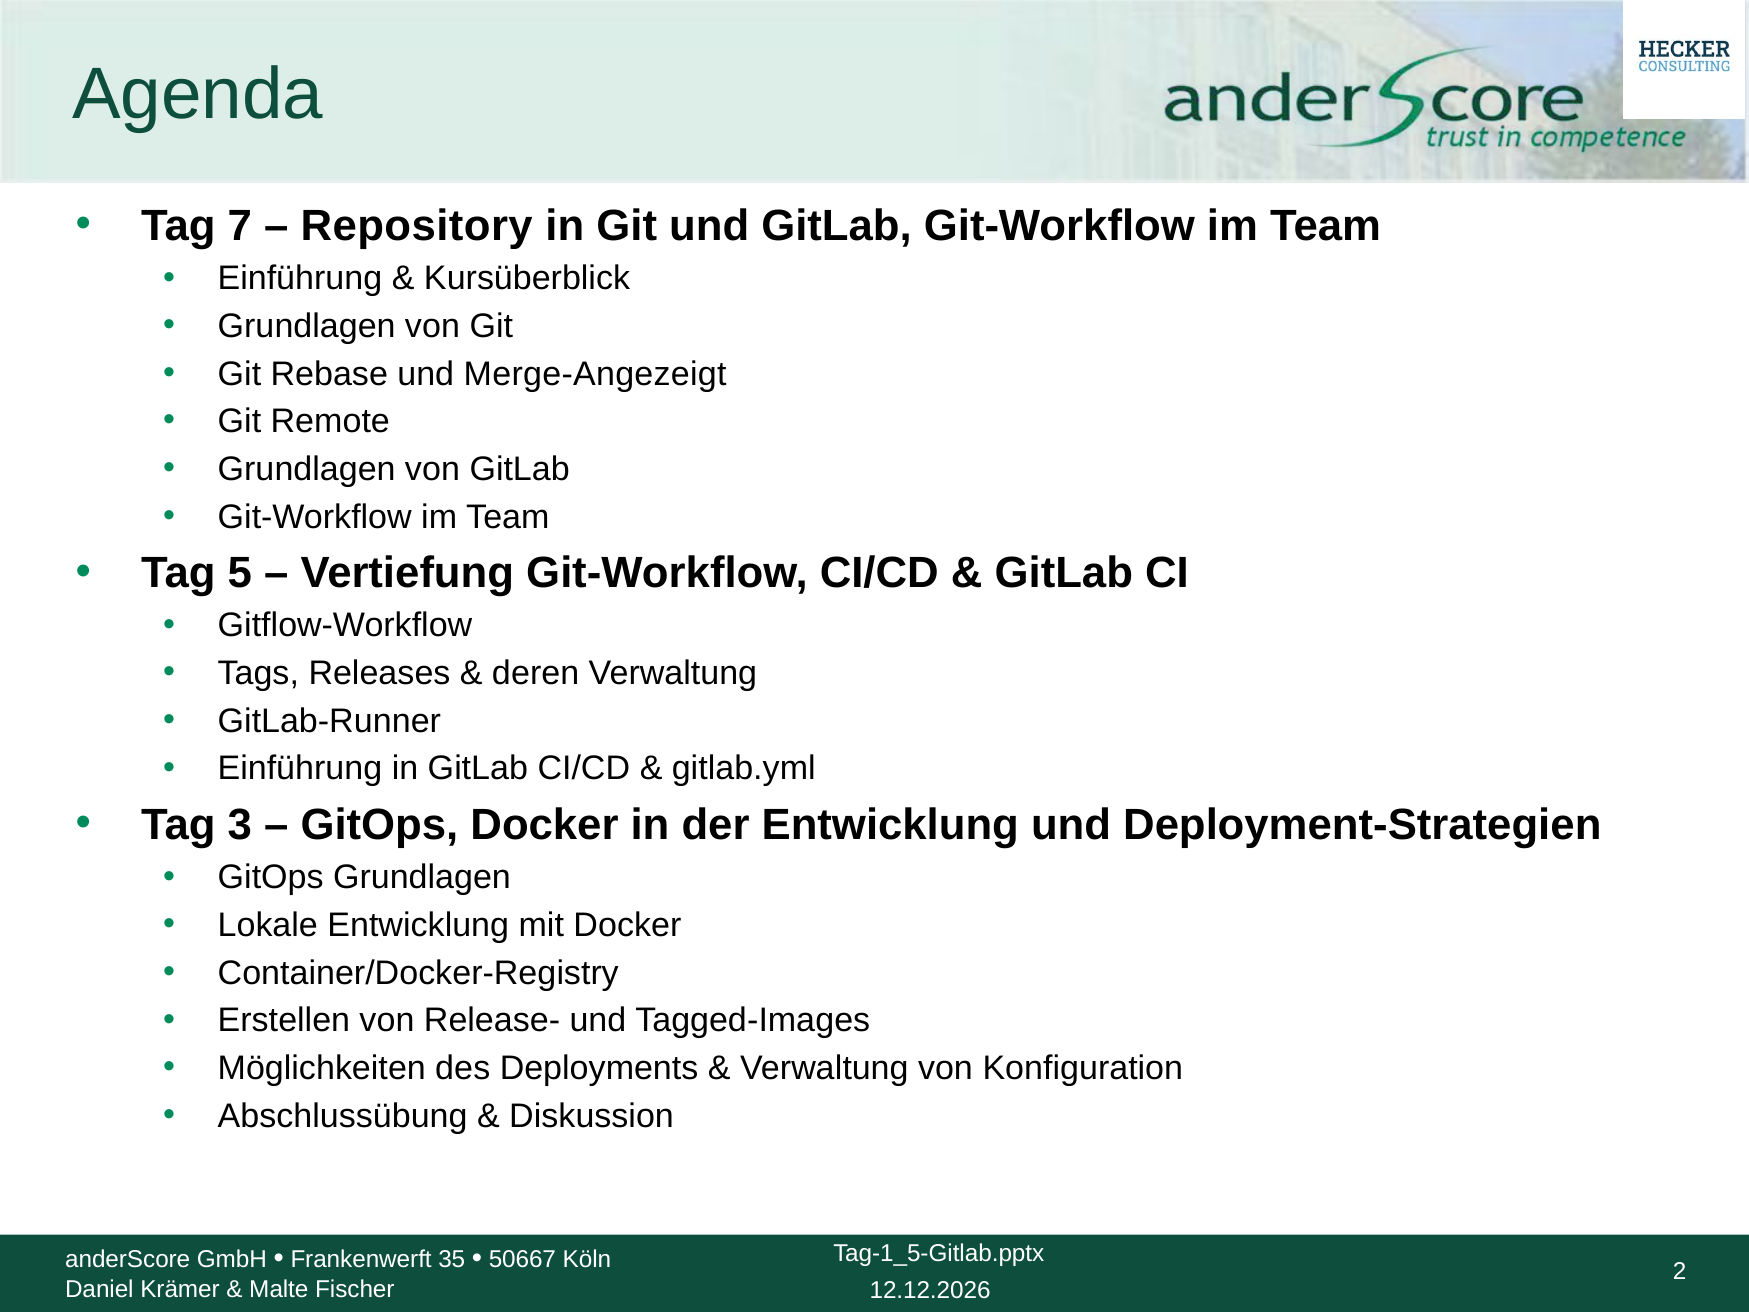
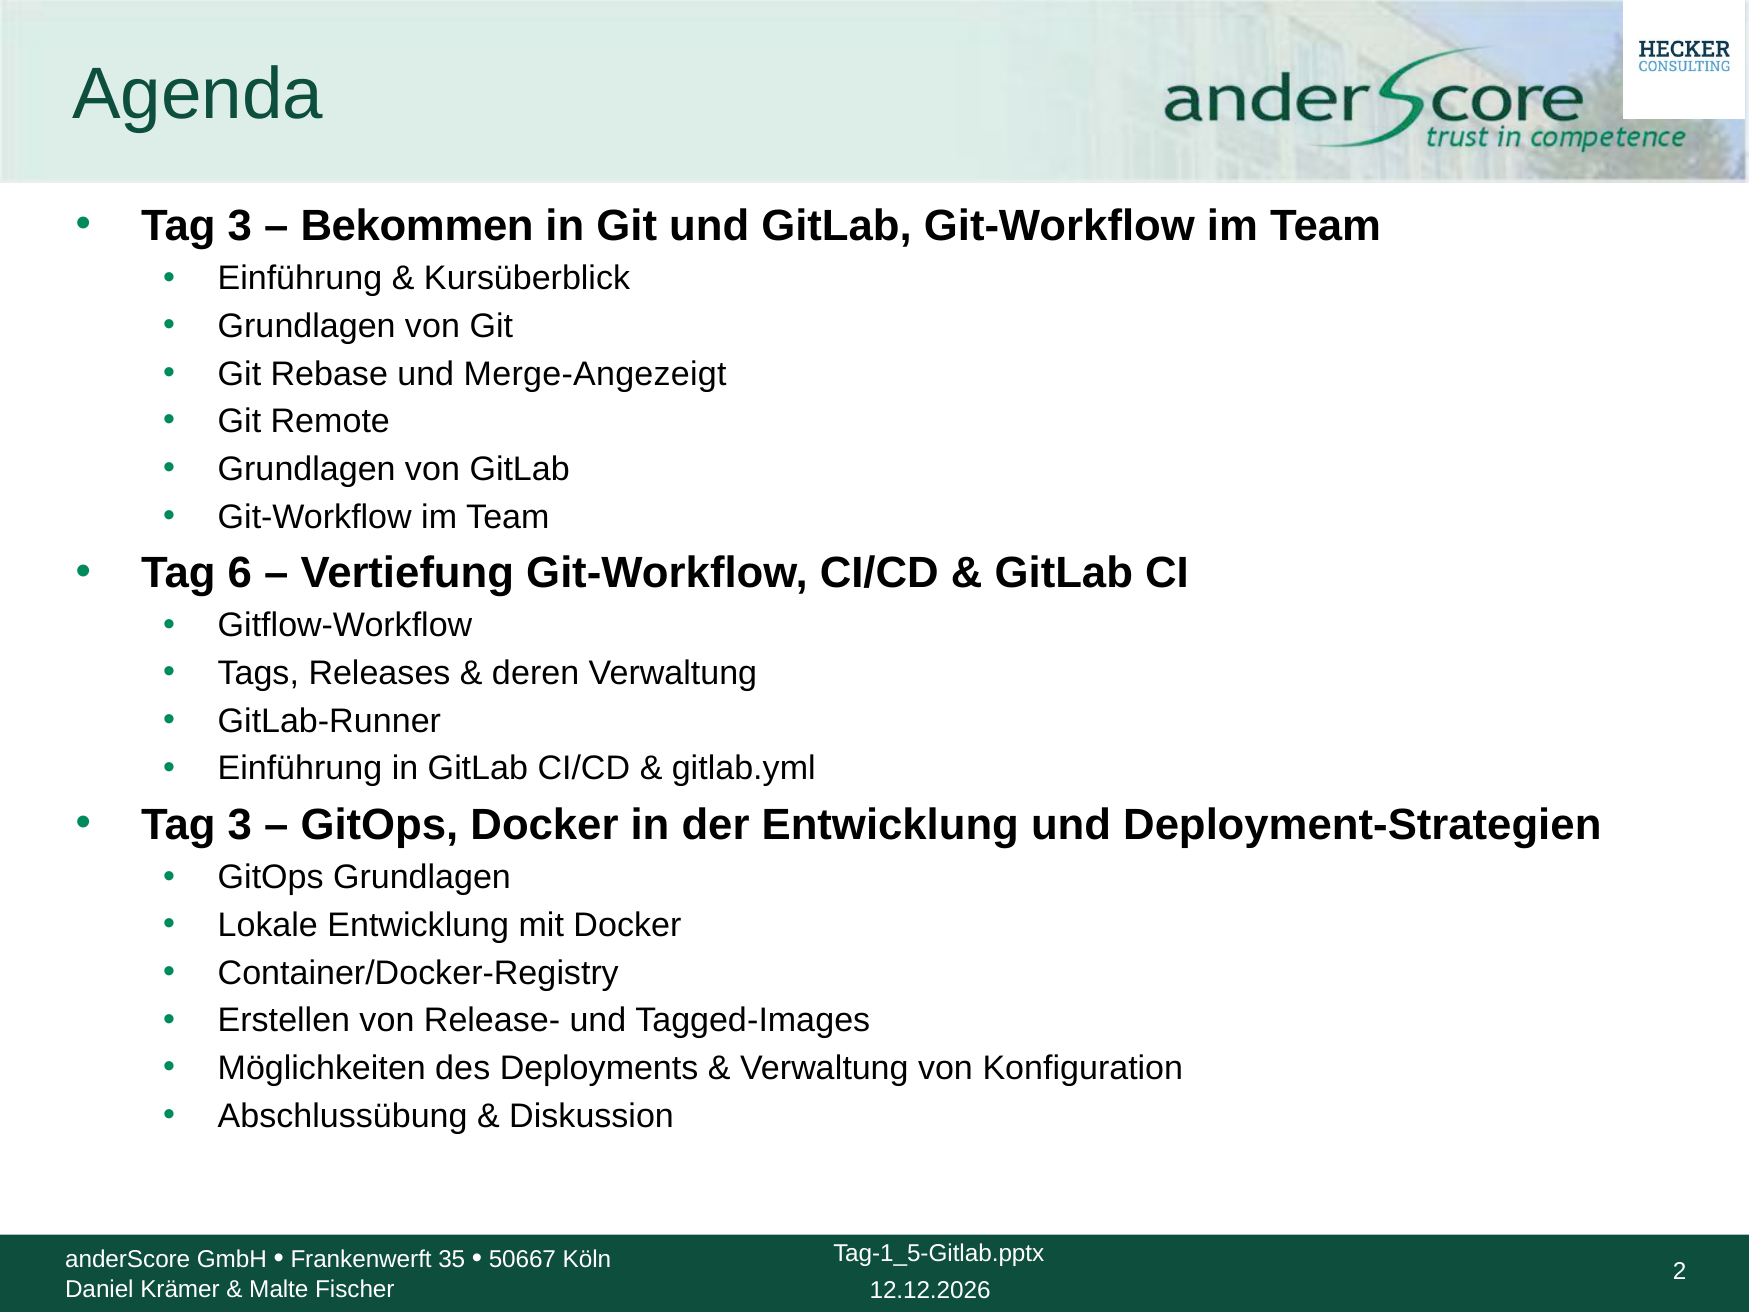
7 at (240, 226): 7 -> 3
Repository: Repository -> Bekommen
5: 5 -> 6
